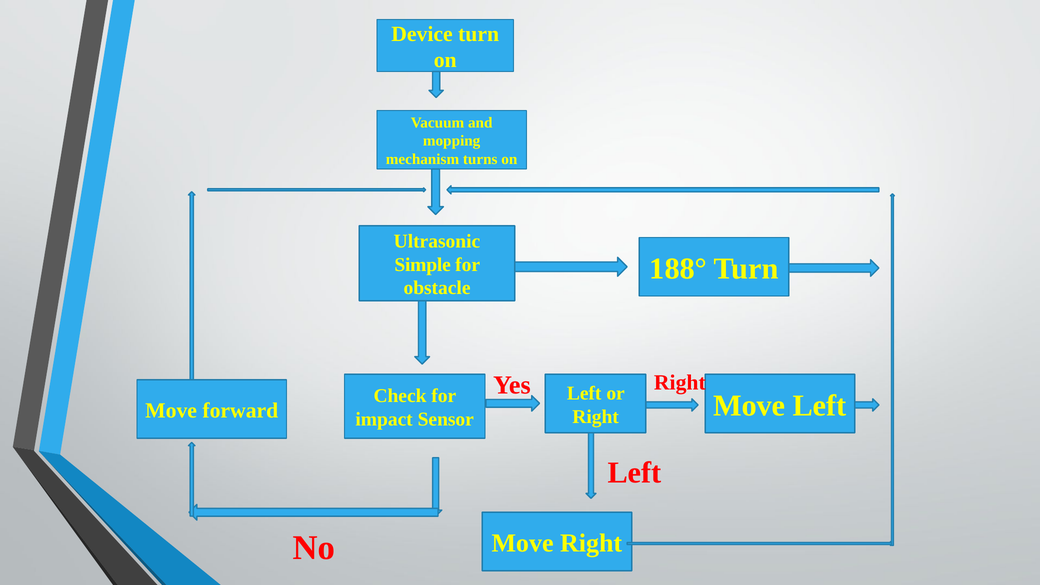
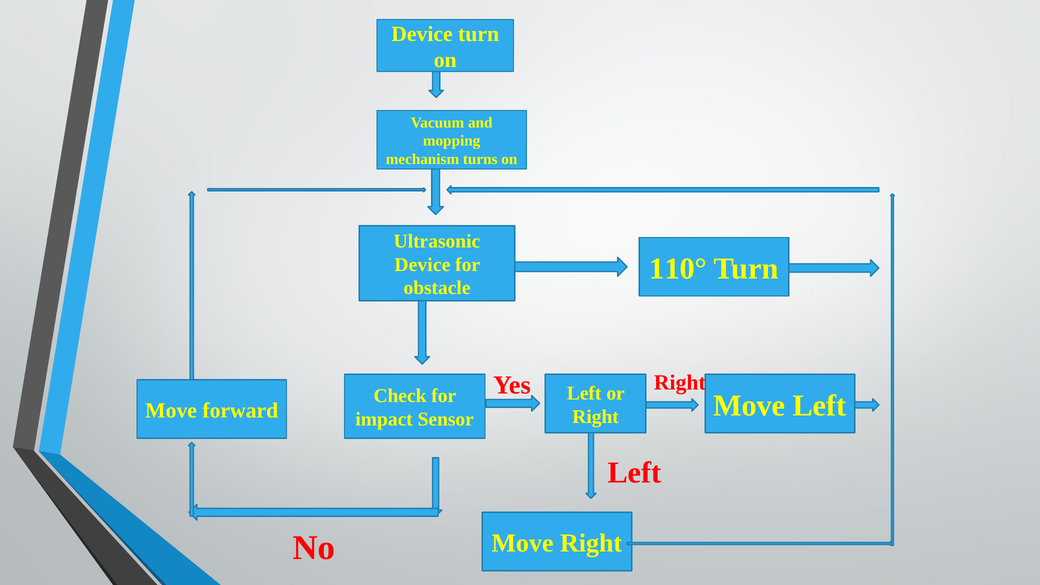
188°: 188° -> 110°
Simple at (423, 265): Simple -> Device
